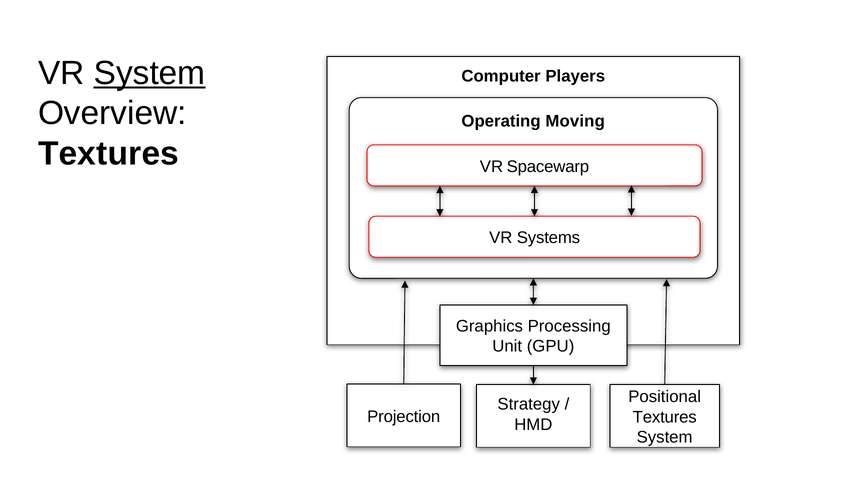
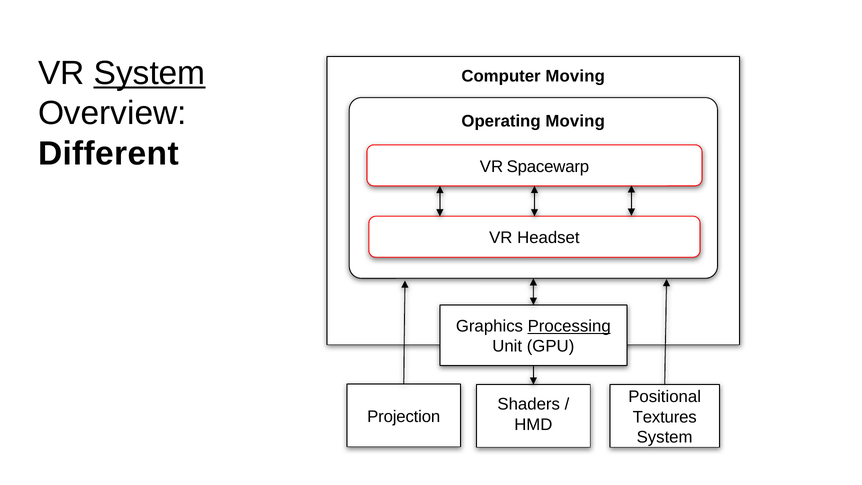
Computer Players: Players -> Moving
Textures at (109, 154): Textures -> Different
Systems: Systems -> Headset
Processing underline: none -> present
Strategy: Strategy -> Shaders
